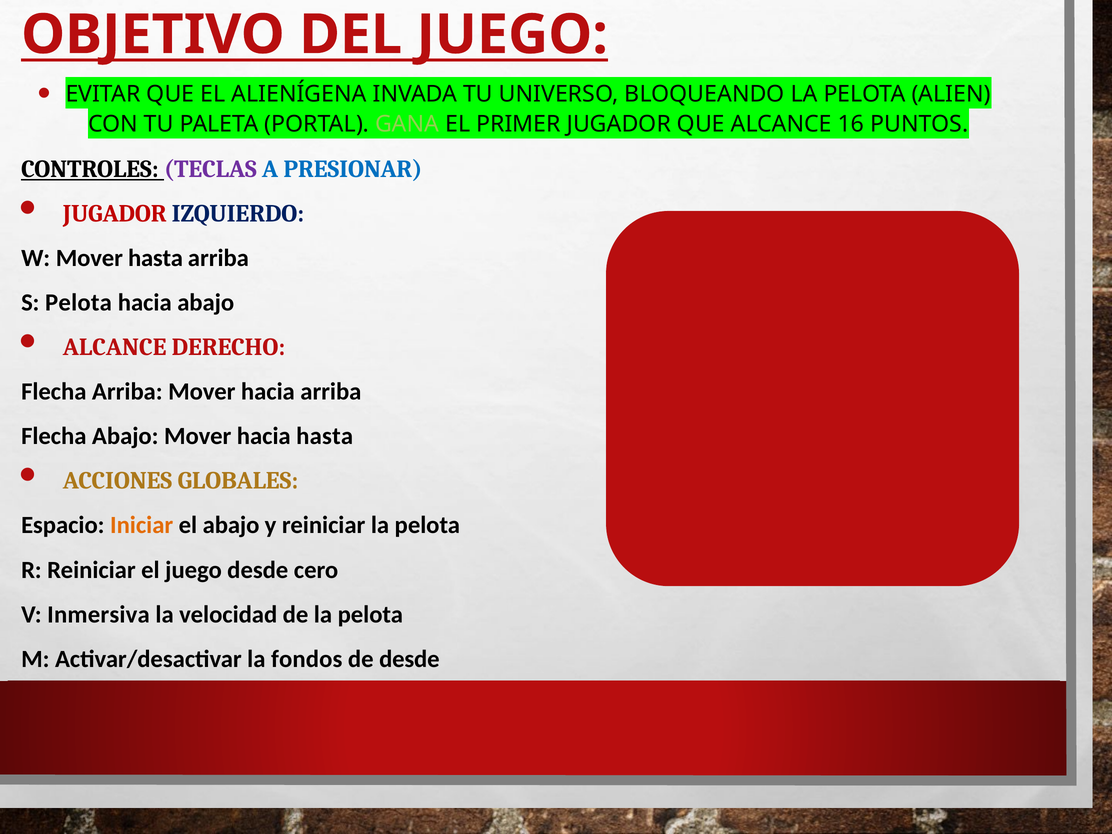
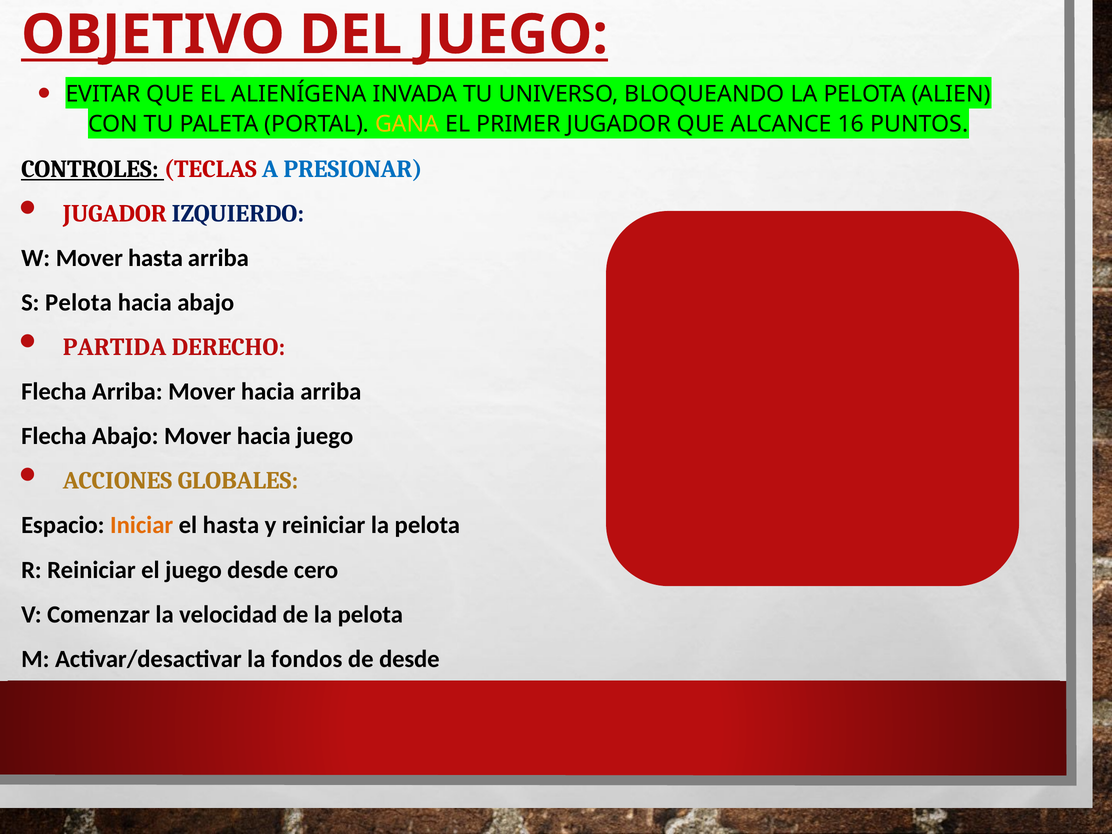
GANA at (407, 124) colour: light green -> yellow
TECLAS colour: purple -> red
ALCANCE at (115, 347): ALCANCE -> PARTIDA
hacia hasta: hasta -> juego
el abajo: abajo -> hasta
Inmersiva: Inmersiva -> Comenzar
